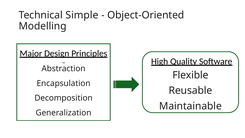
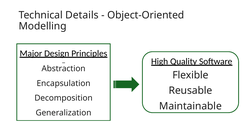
Simple: Simple -> Details
